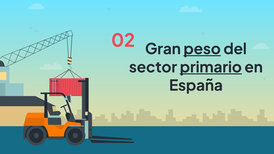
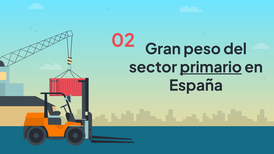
peso underline: present -> none
